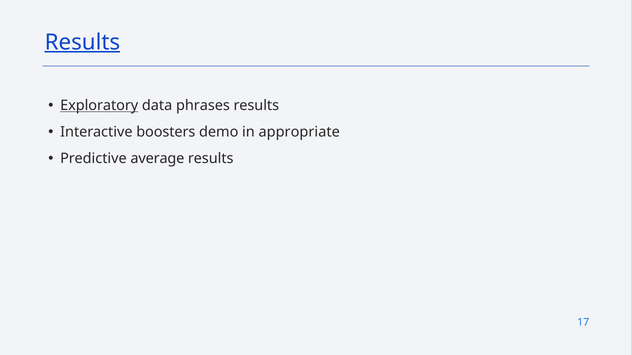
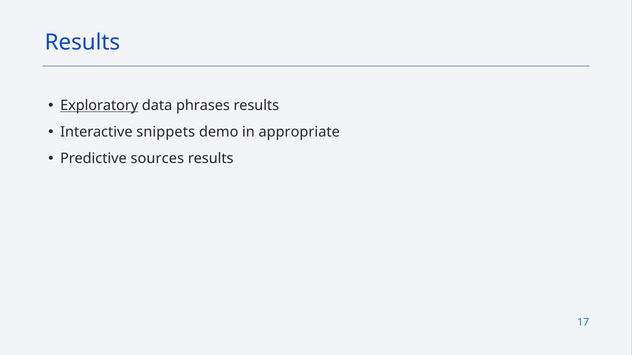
Results at (82, 42) underline: present -> none
boosters: boosters -> snippets
average: average -> sources
